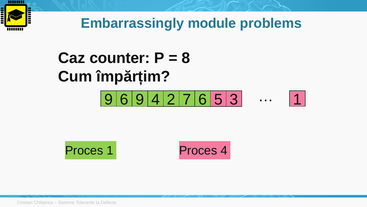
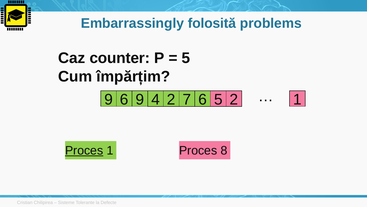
module: module -> folosită
8 at (186, 58): 8 -> 5
5 3: 3 -> 2
Proces at (84, 150) underline: none -> present
Proces 4: 4 -> 8
